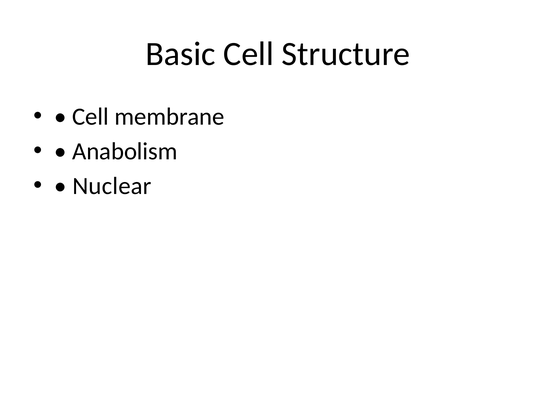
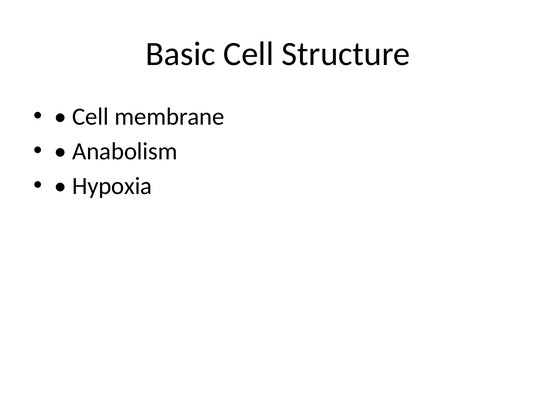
Nuclear: Nuclear -> Hypoxia
